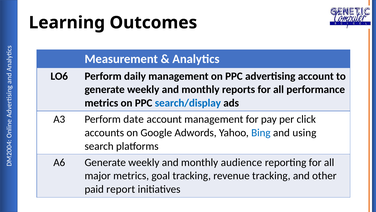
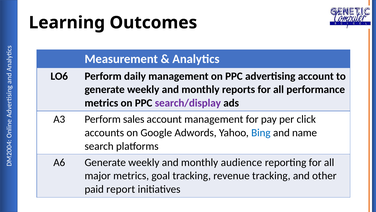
search/display colour: blue -> purple
date: date -> sales
using: using -> name
